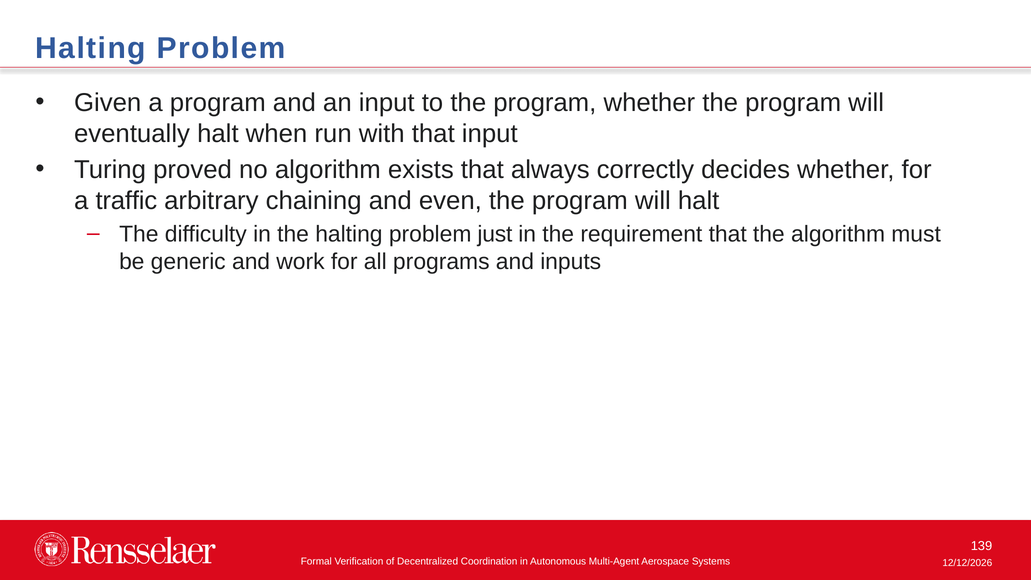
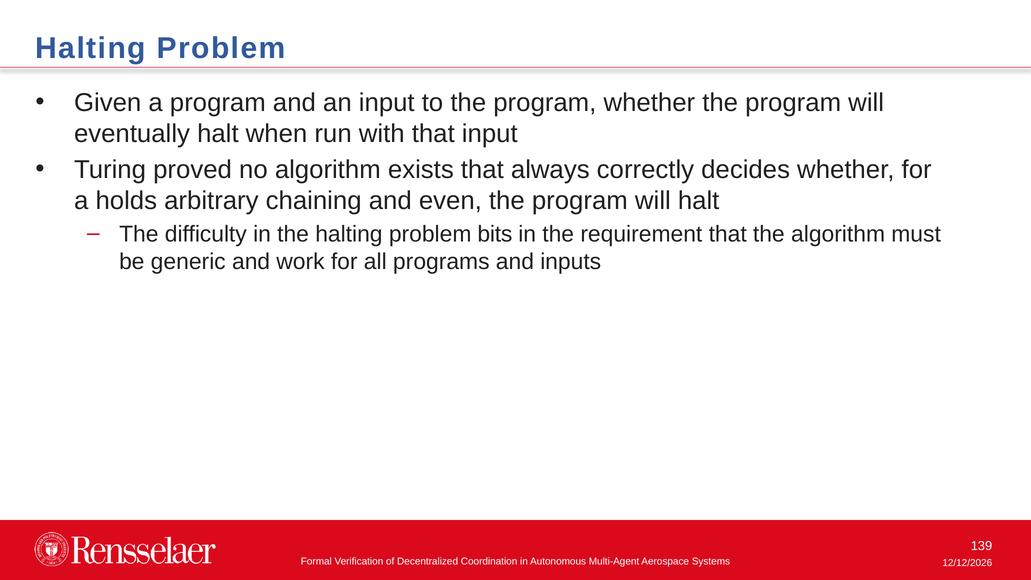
traffic: traffic -> holds
just: just -> bits
